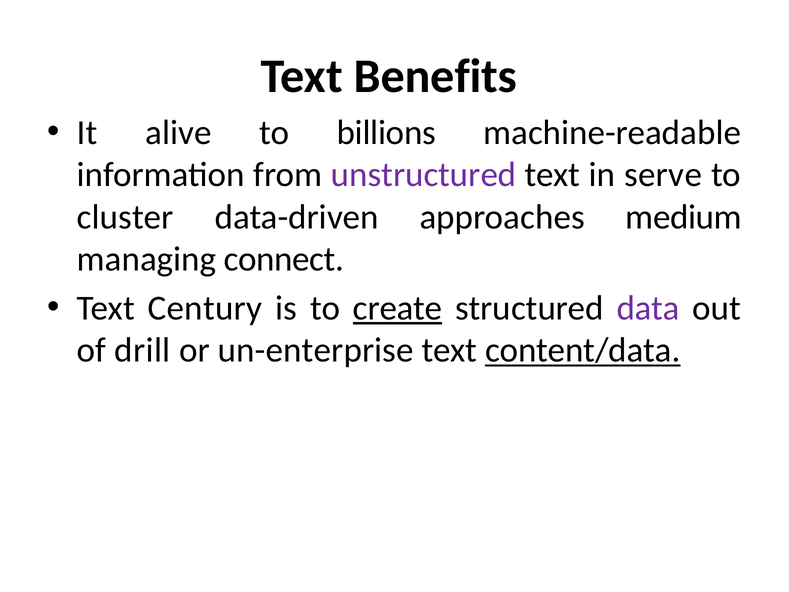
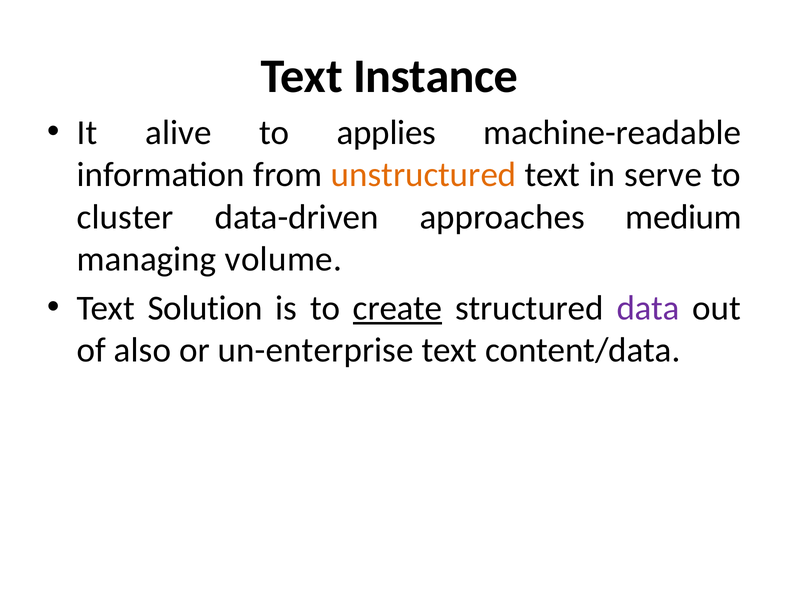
Benefits: Benefits -> Instance
billions: billions -> applies
unstructured colour: purple -> orange
connect: connect -> volume
Century: Century -> Solution
drill: drill -> also
content/data underline: present -> none
